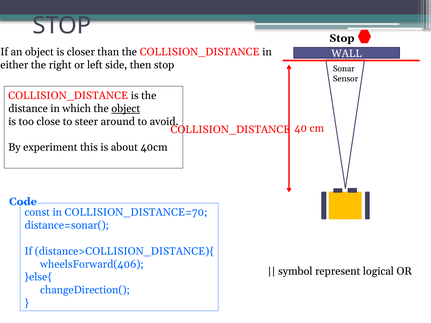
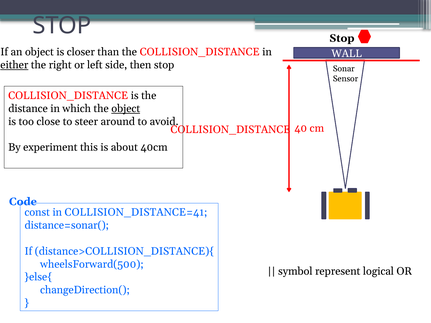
either underline: none -> present
COLLISION_DISTANCE=70: COLLISION_DISTANCE=70 -> COLLISION_DISTANCE=41
wheelsForward(406: wheelsForward(406 -> wheelsForward(500
